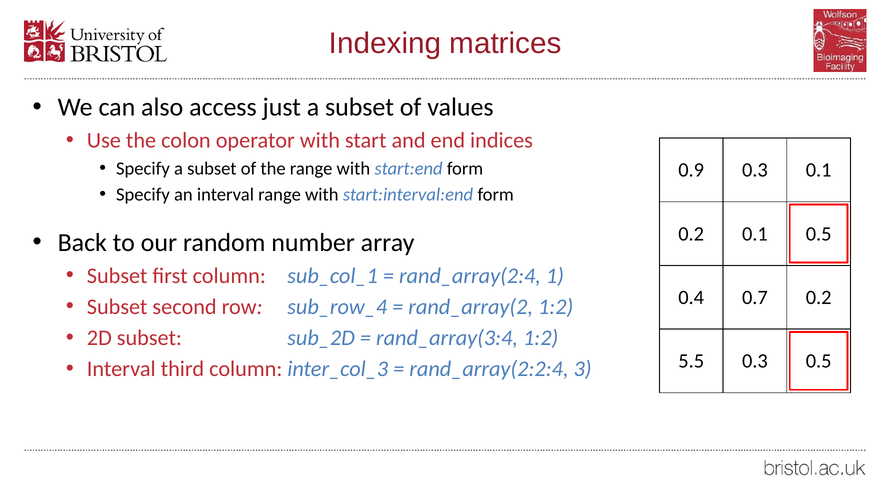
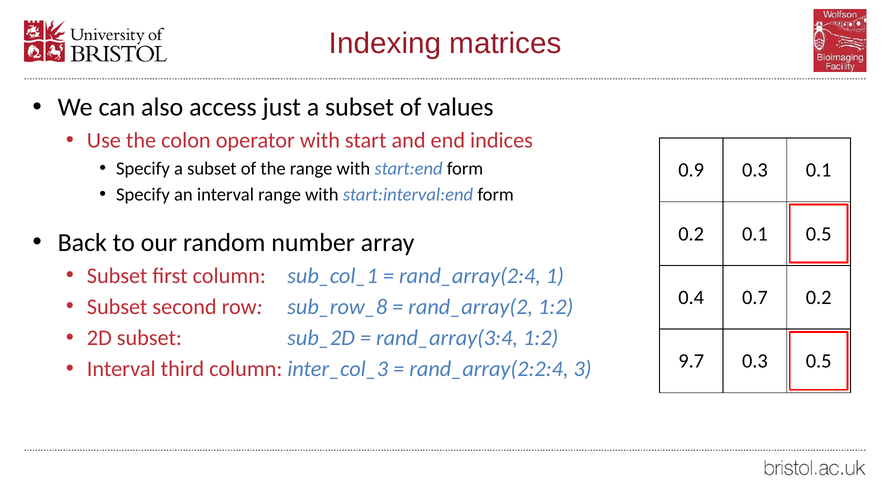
sub_row_4: sub_row_4 -> sub_row_8
5.5: 5.5 -> 9.7
